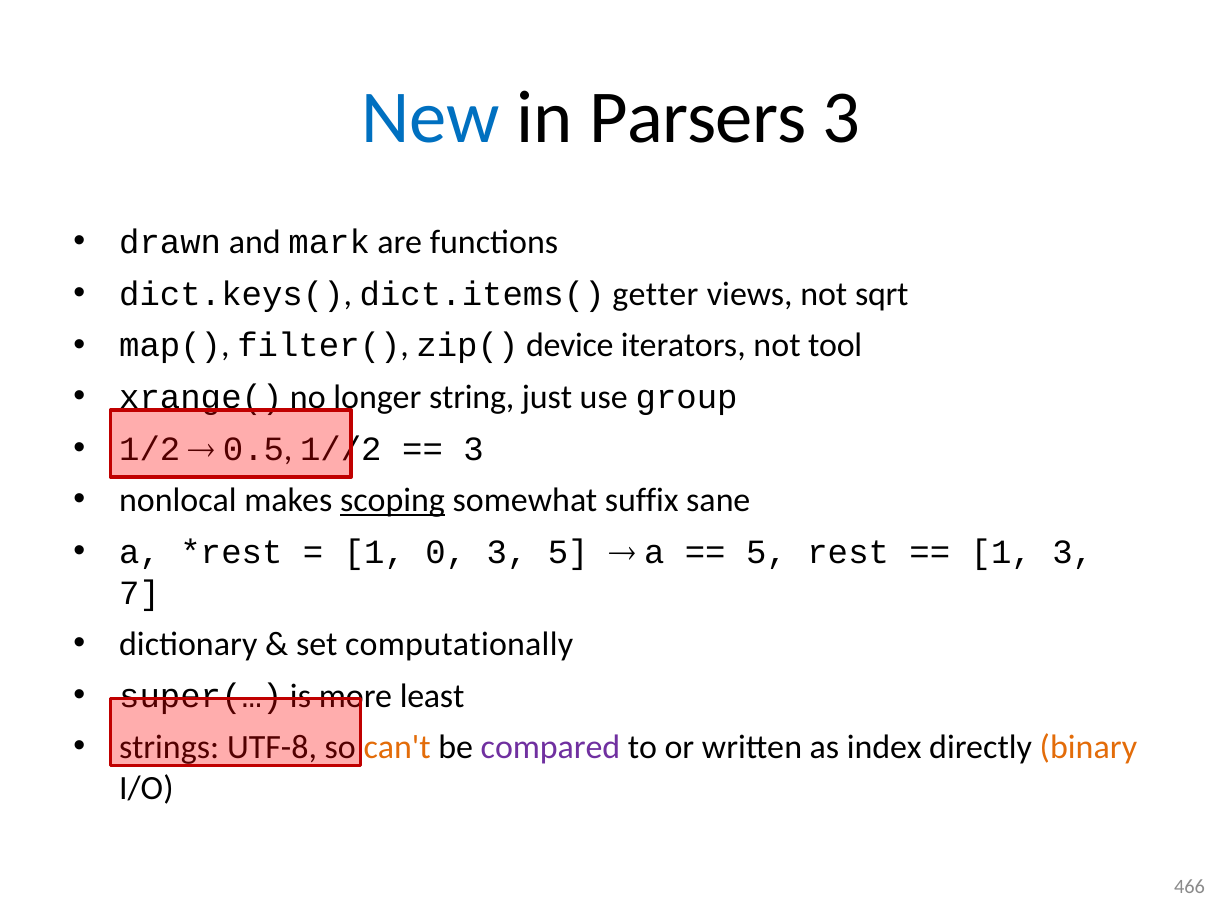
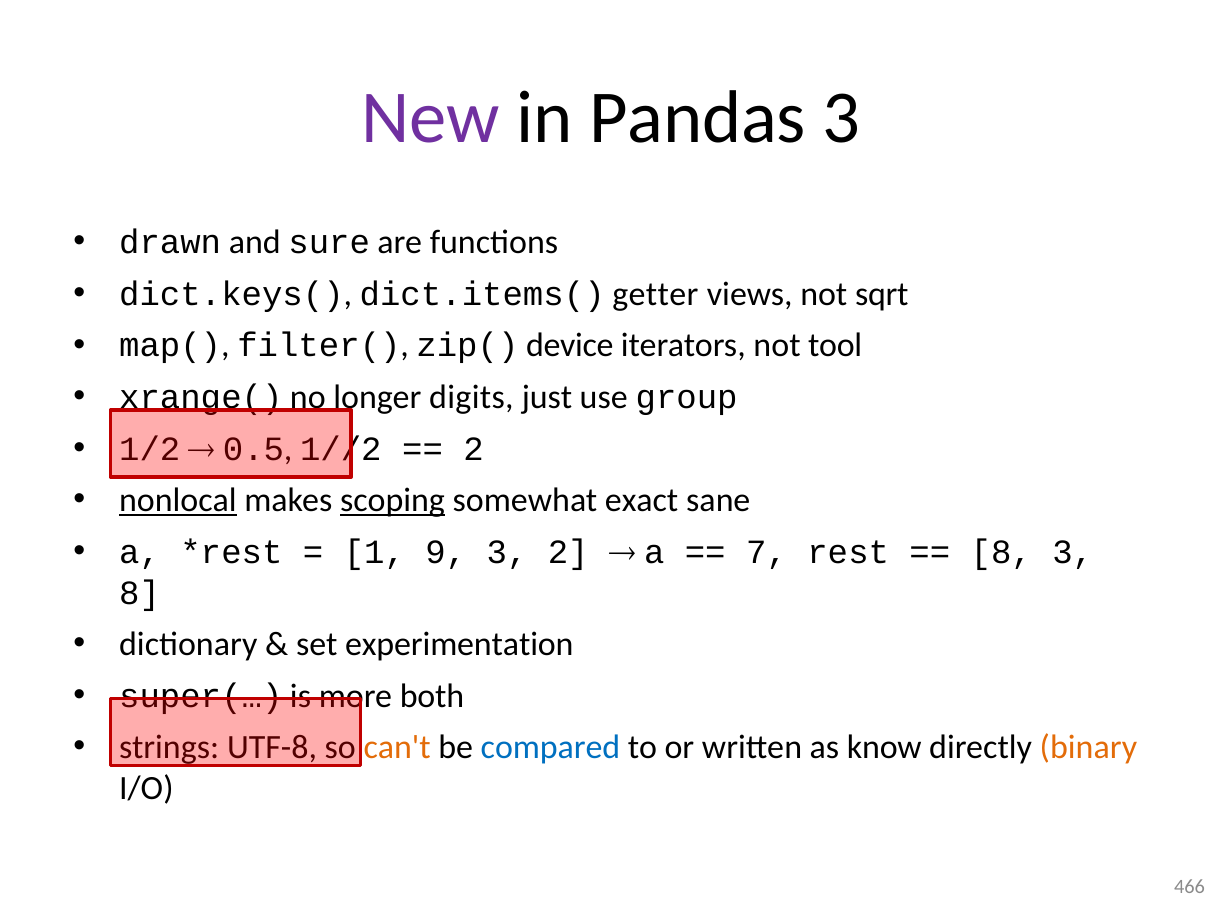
New colour: blue -> purple
Parsers: Parsers -> Pandas
mark: mark -> sure
string: string -> digits
3 at (473, 449): 3 -> 2
nonlocal underline: none -> present
suffix: suffix -> exact
0: 0 -> 9
3 5: 5 -> 2
5 at (767, 552): 5 -> 7
1 at (1001, 552): 1 -> 8
7 at (140, 593): 7 -> 8
computationally: computationally -> experimentation
least: least -> both
compared colour: purple -> blue
index: index -> know
